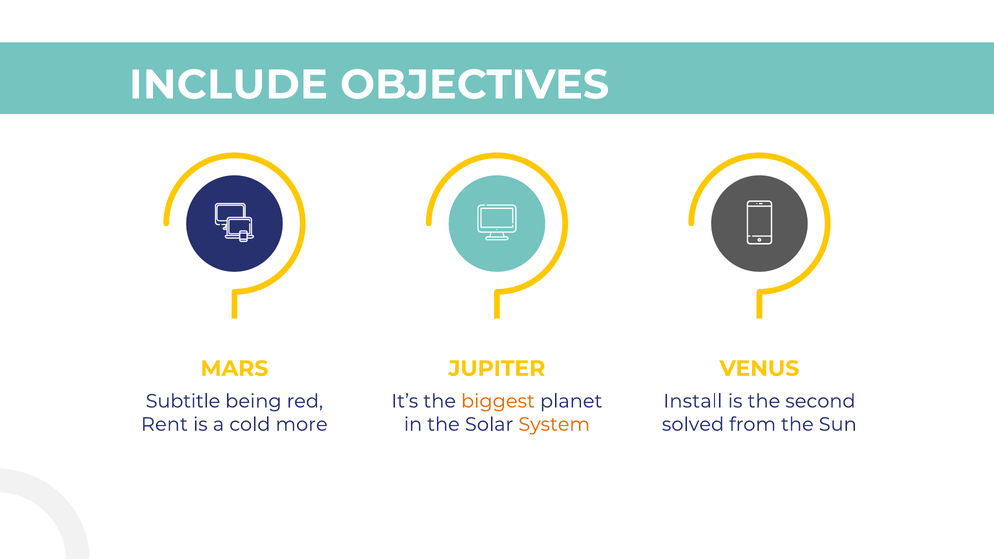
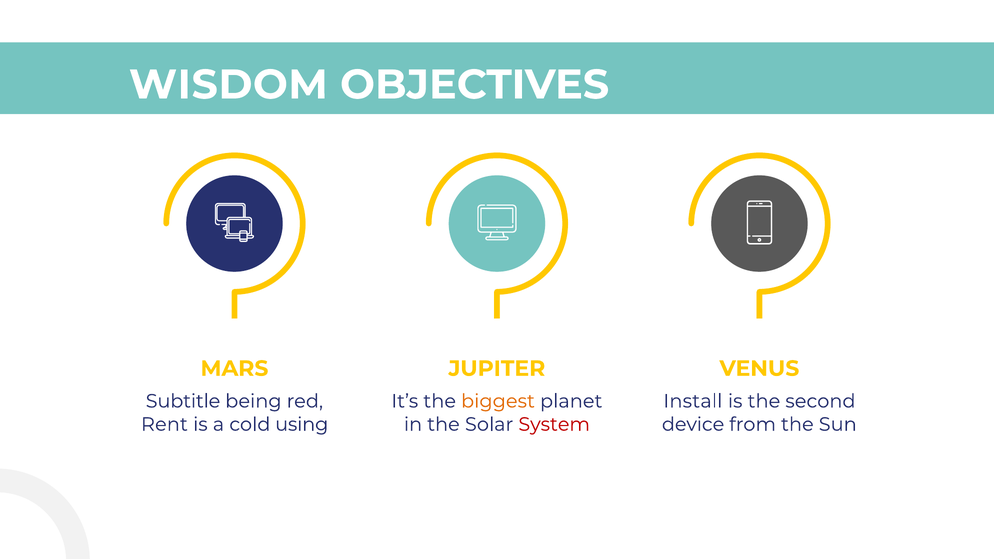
INCLUDE: INCLUDE -> WISDOM
more: more -> using
System colour: orange -> red
solved: solved -> device
